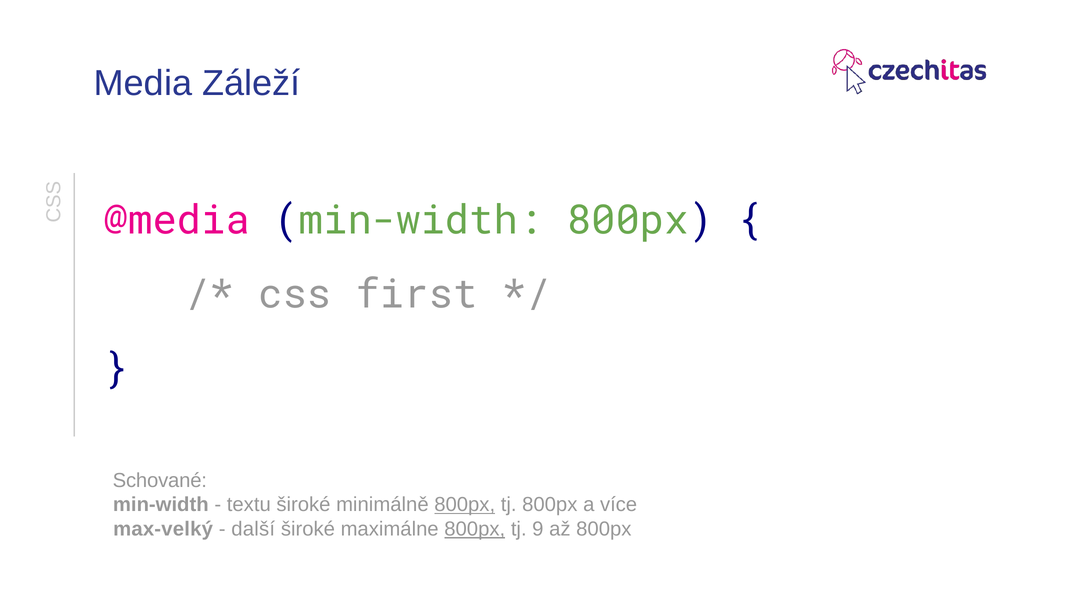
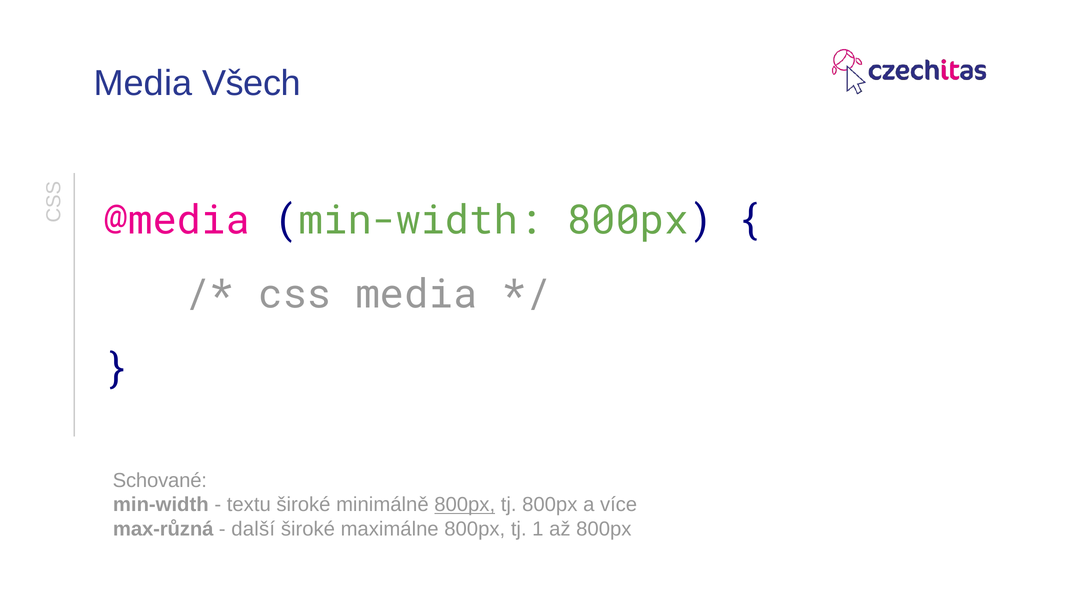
Záleží: Záleží -> Všech
css first: first -> media
max-velký: max-velký -> max-různá
800px at (475, 529) underline: present -> none
9: 9 -> 1
